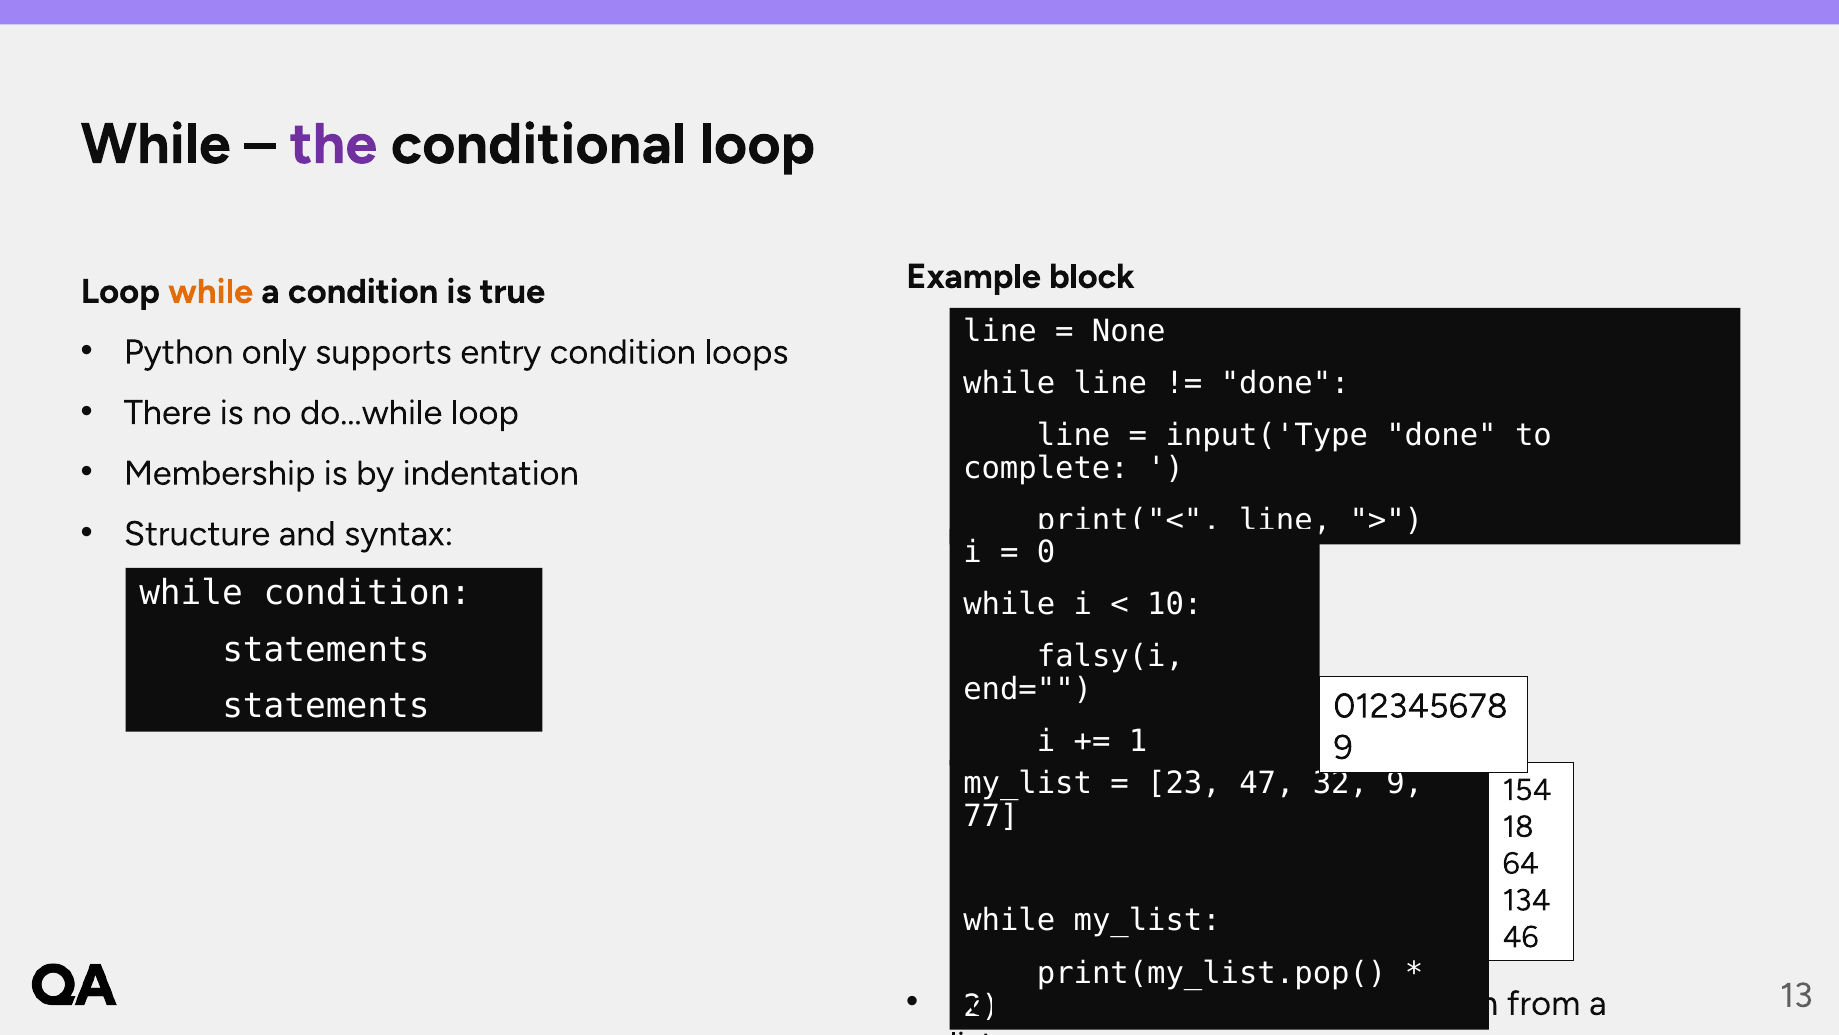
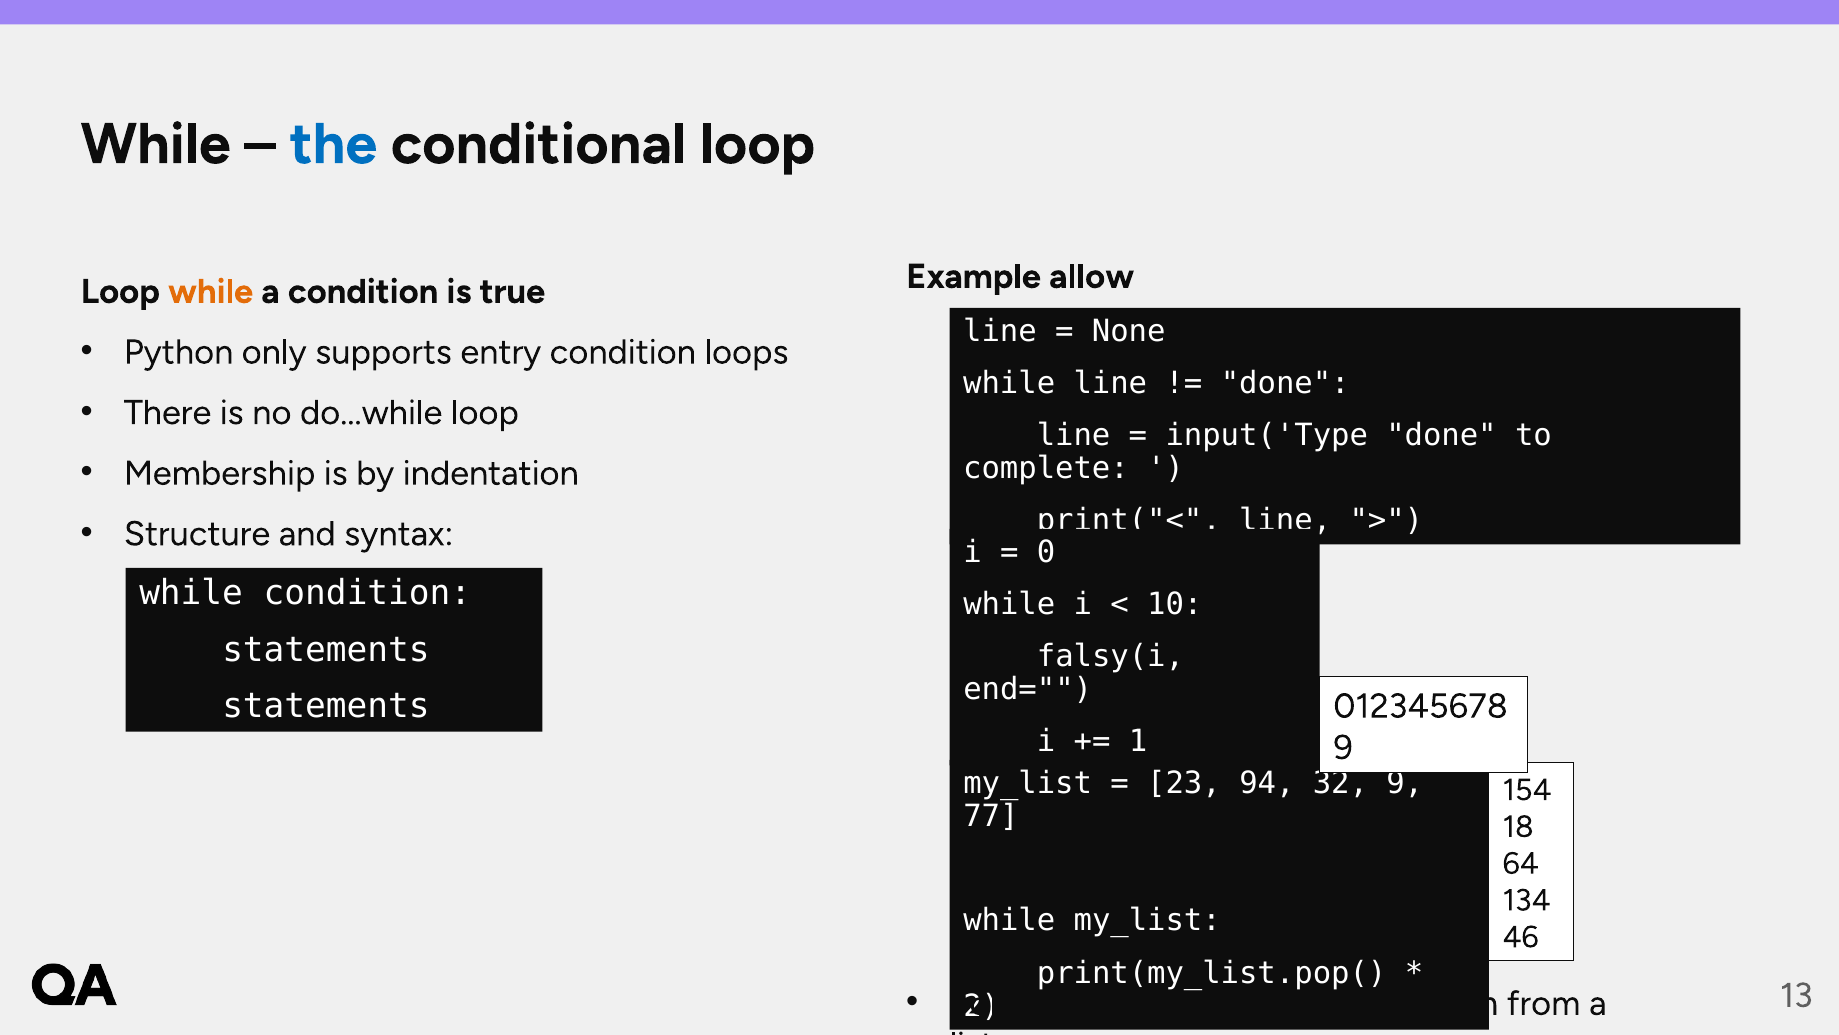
the colour: purple -> blue
block: block -> allow
47: 47 -> 94
